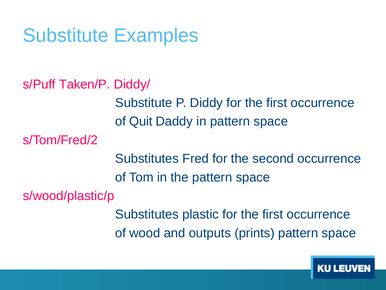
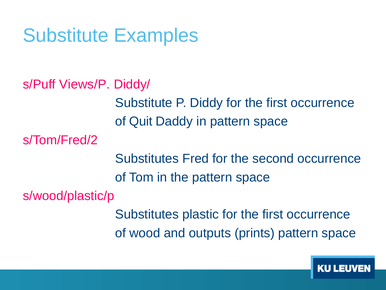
Taken/P: Taken/P -> Views/P
